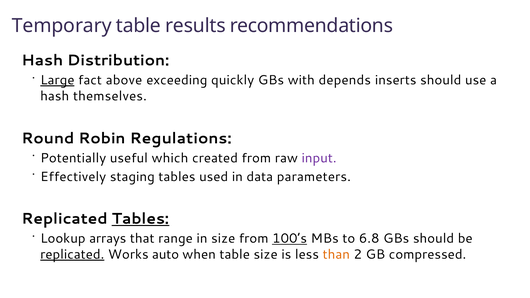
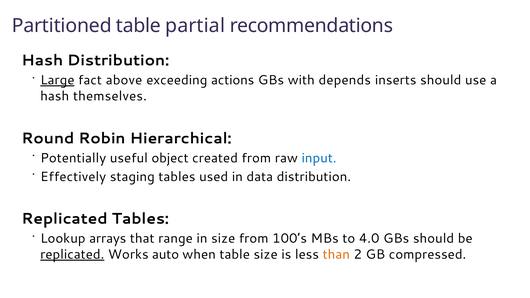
Temporary: Temporary -> Partitioned
results: results -> partial
quickly: quickly -> actions
Regulations: Regulations -> Hierarchical
which: which -> object
input colour: purple -> blue
data parameters: parameters -> distribution
Tables at (141, 219) underline: present -> none
100’s underline: present -> none
6.8: 6.8 -> 4.0
